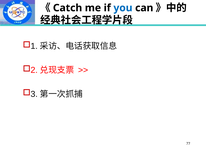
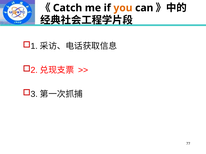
you colour: blue -> orange
